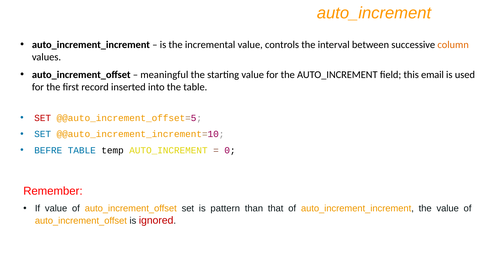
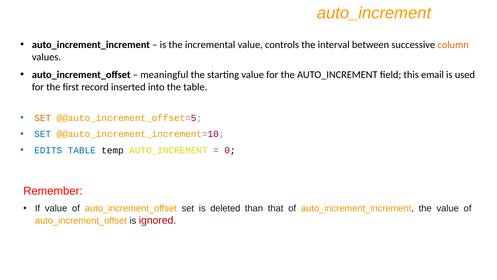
SET at (43, 118) colour: red -> orange
BEFRE: BEFRE -> EDITS
pattern: pattern -> deleted
